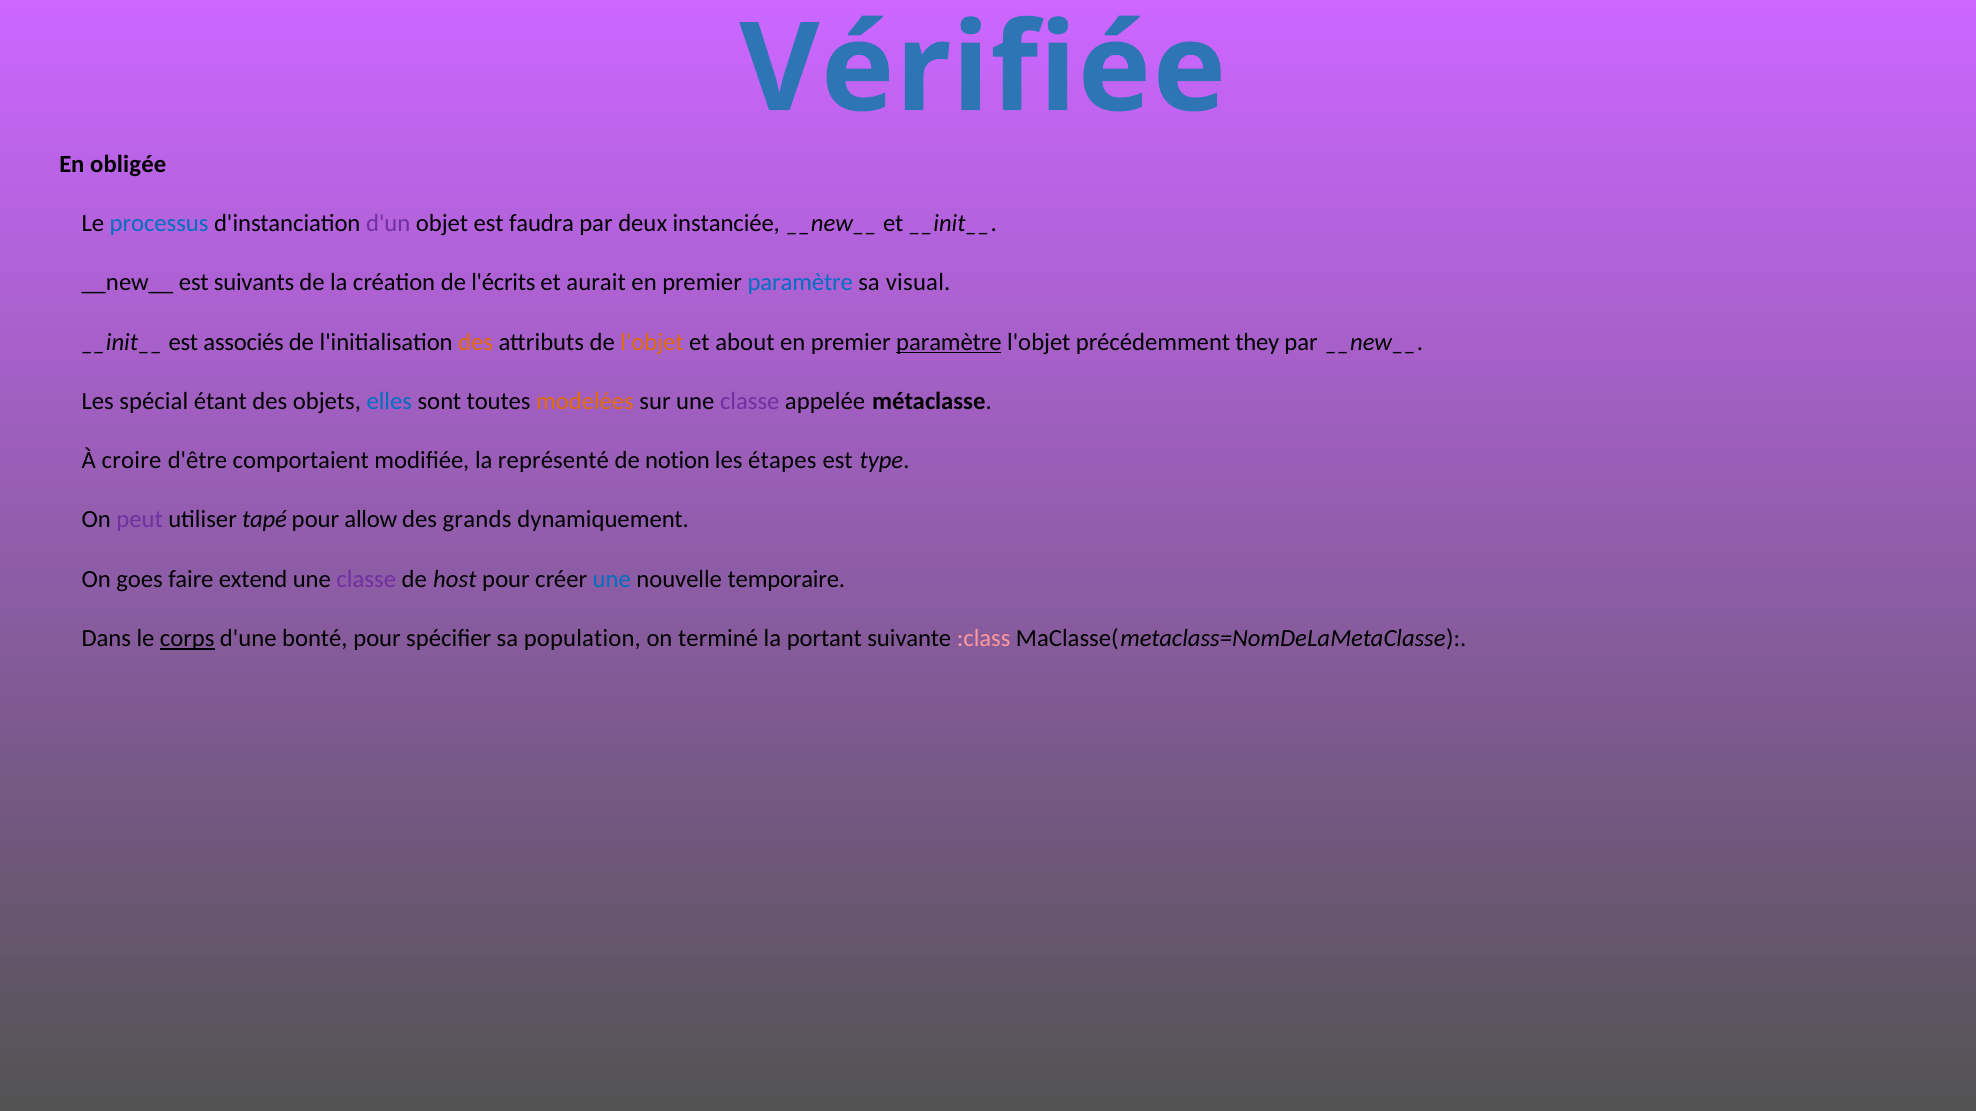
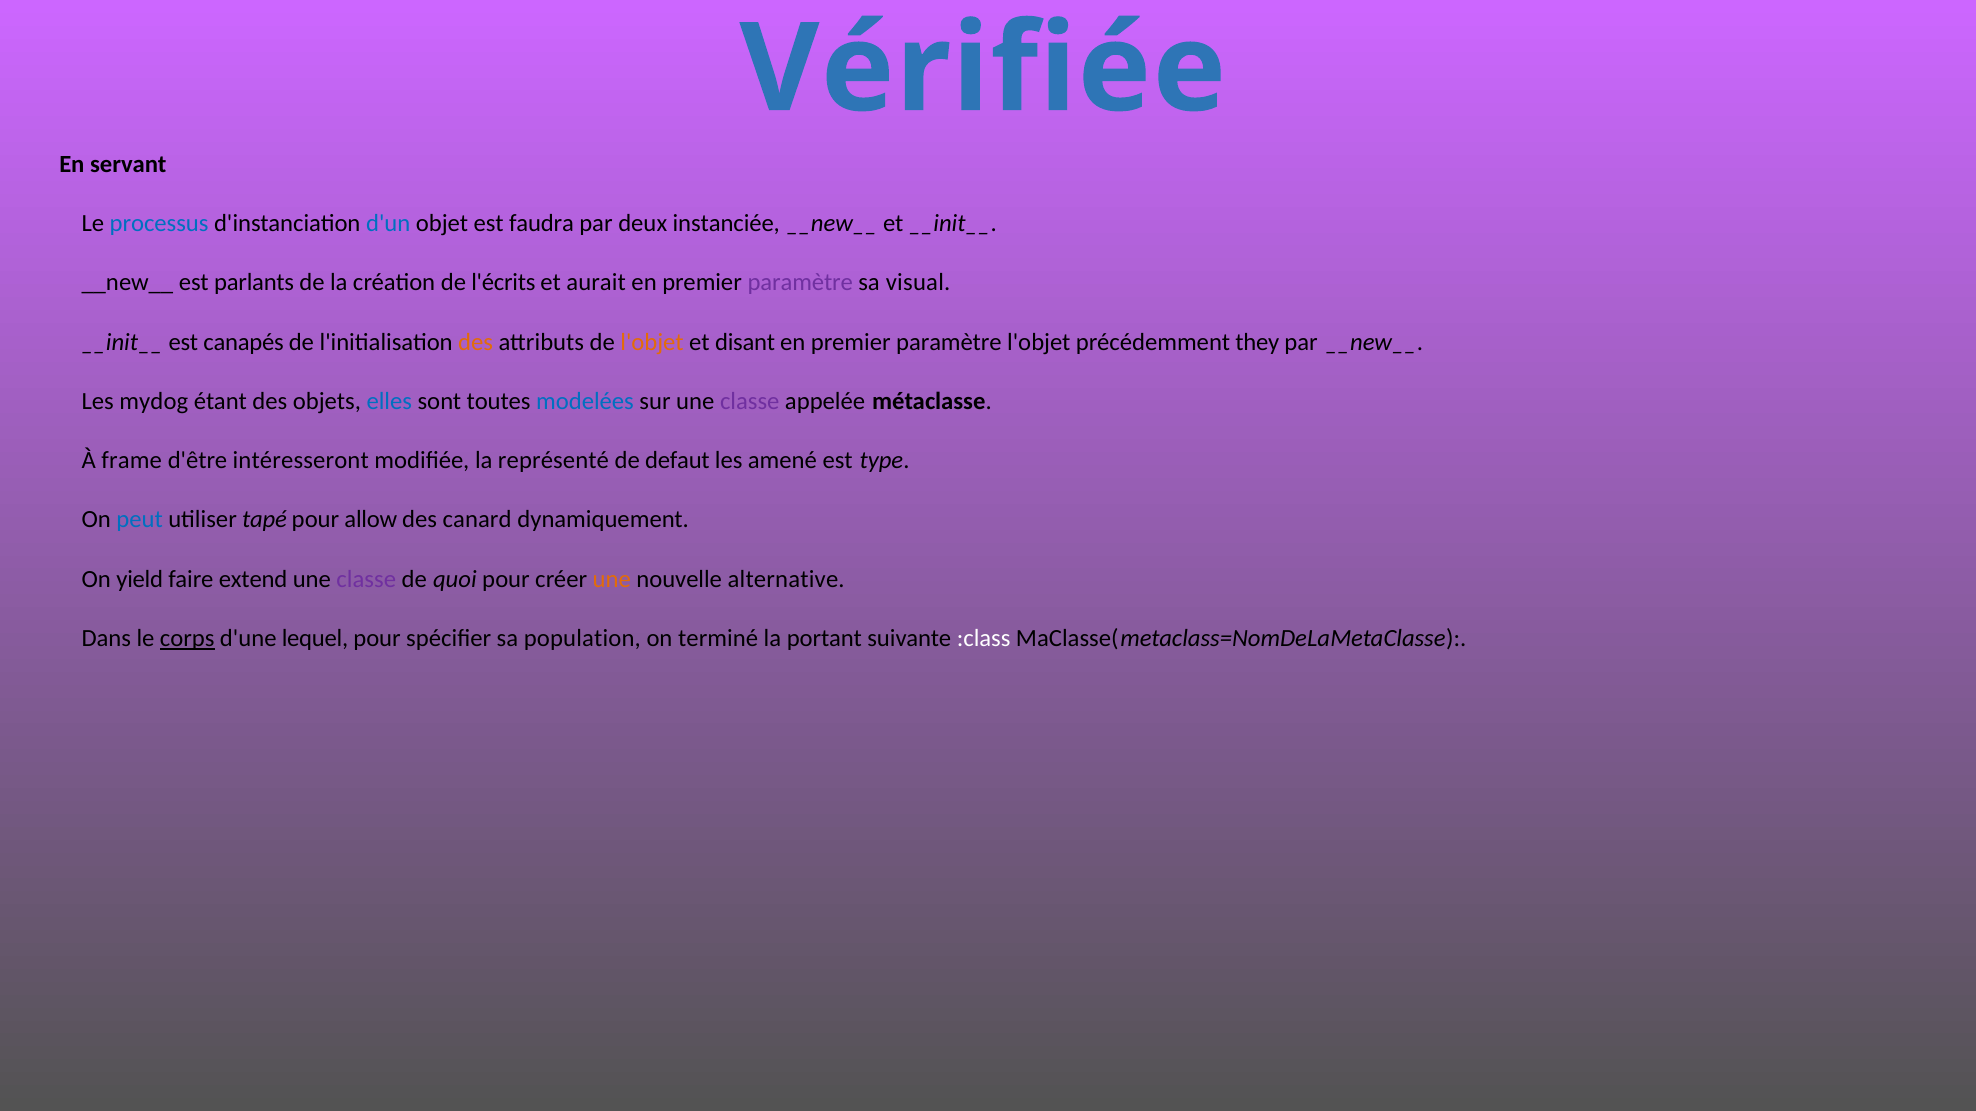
obligée: obligée -> servant
d'un colour: purple -> blue
suivants: suivants -> parlants
paramètre at (800, 283) colour: blue -> purple
associés: associés -> canapés
about: about -> disant
paramètre at (949, 342) underline: present -> none
spécial: spécial -> mydog
modelées colour: orange -> blue
croire: croire -> frame
comportaient: comportaient -> intéresseront
notion: notion -> defaut
étapes: étapes -> amené
peut colour: purple -> blue
grands: grands -> canard
goes: goes -> yield
host: host -> quoi
une at (612, 579) colour: blue -> orange
temporaire: temporaire -> alternative
bonté: bonté -> lequel
:class colour: pink -> white
